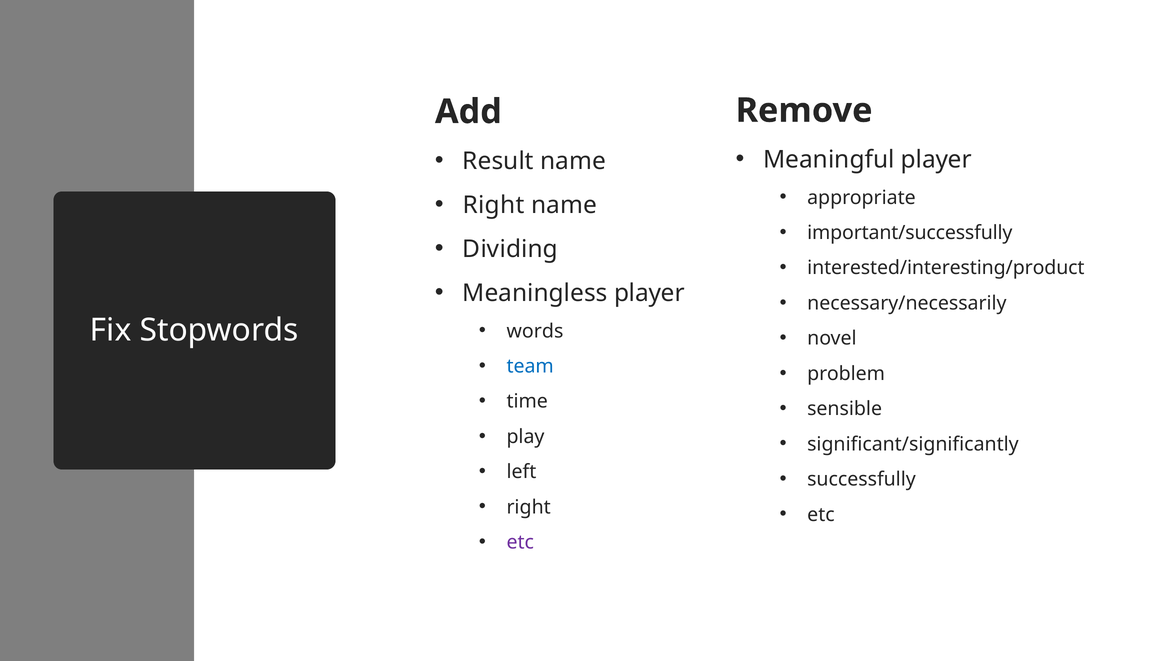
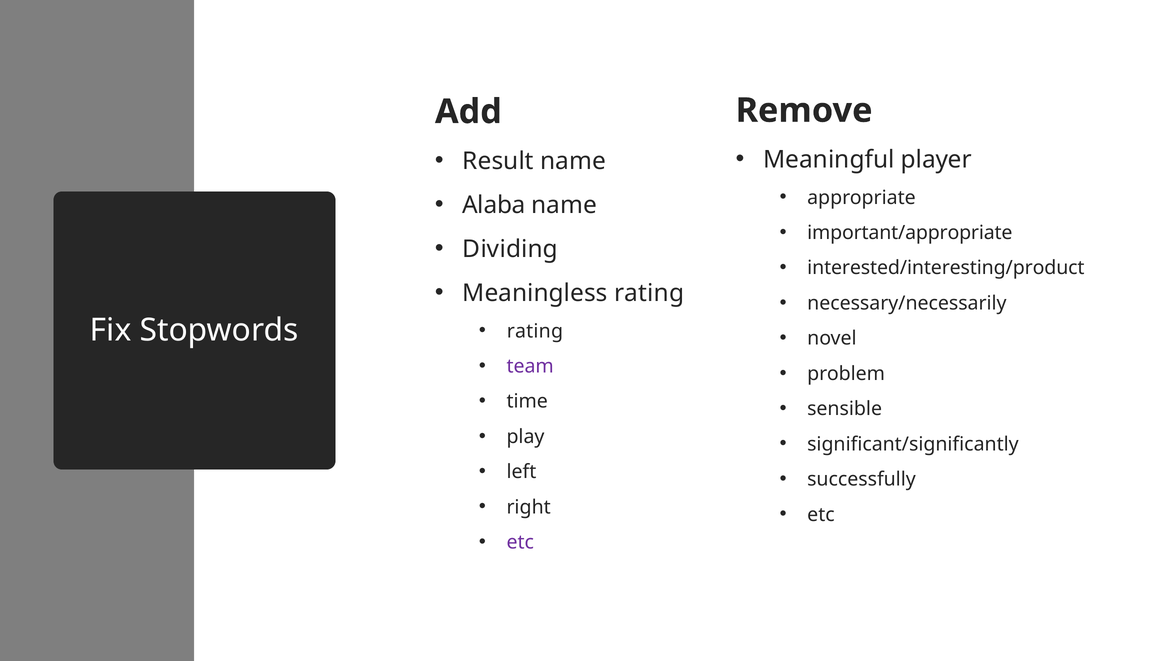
Right at (494, 205): Right -> Alaba
important/successfully: important/successfully -> important/appropriate
Meaningless player: player -> rating
words at (535, 331): words -> rating
team colour: blue -> purple
